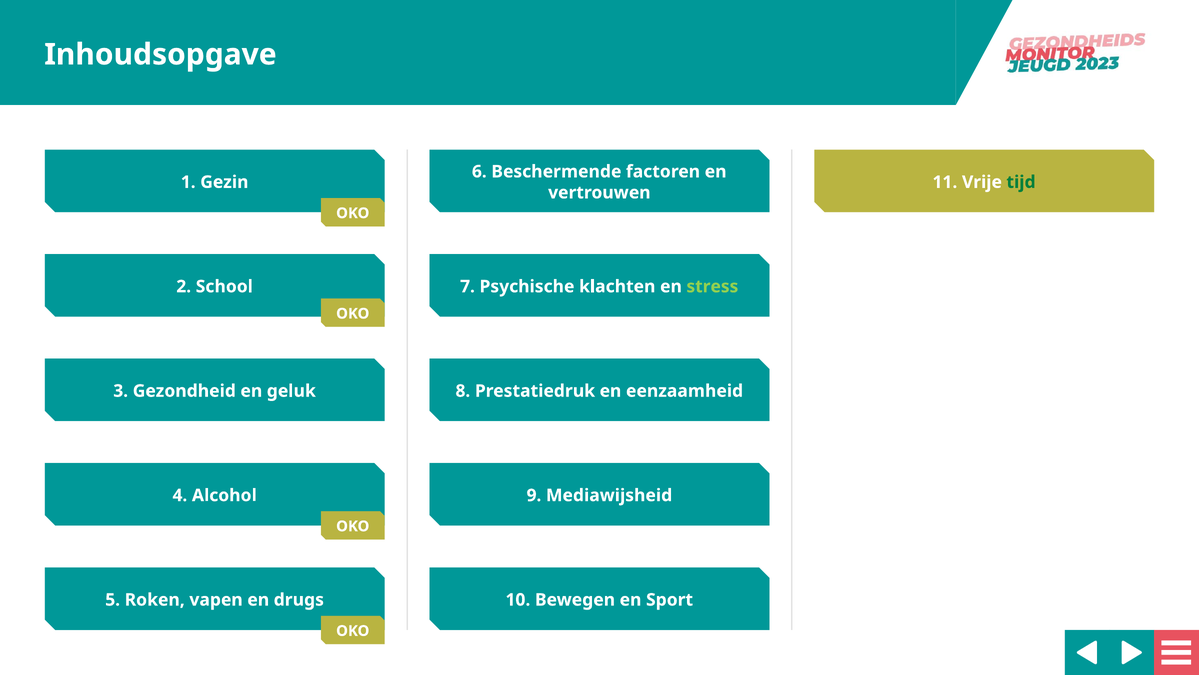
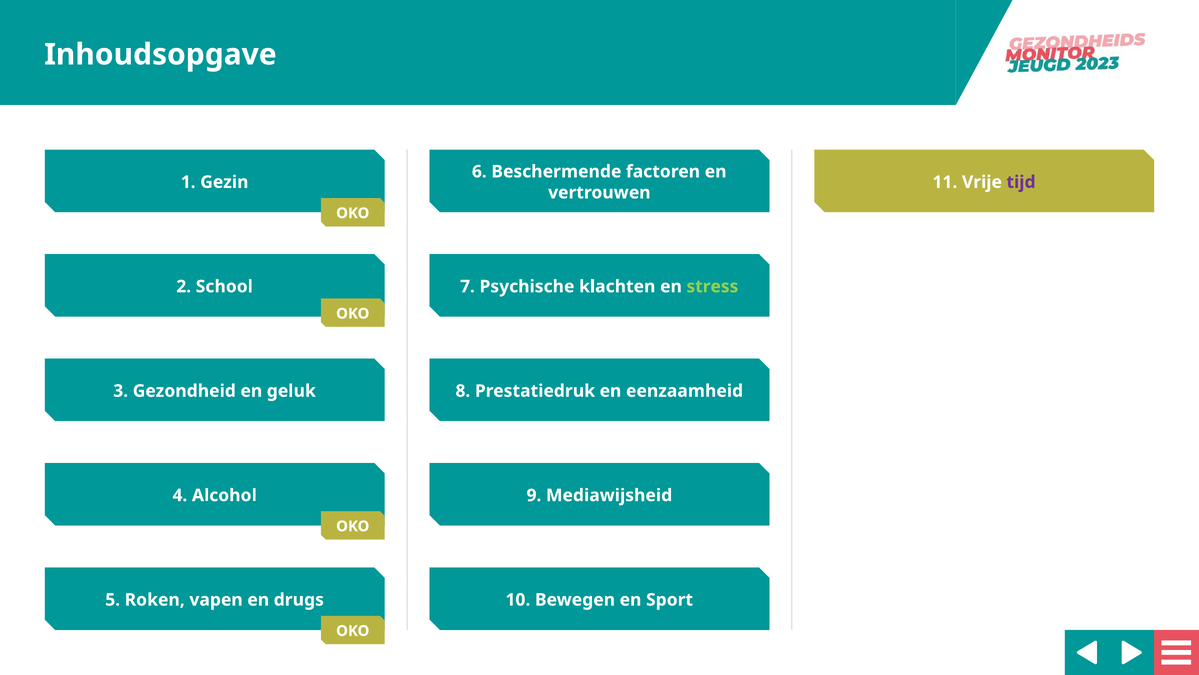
tijd colour: green -> purple
